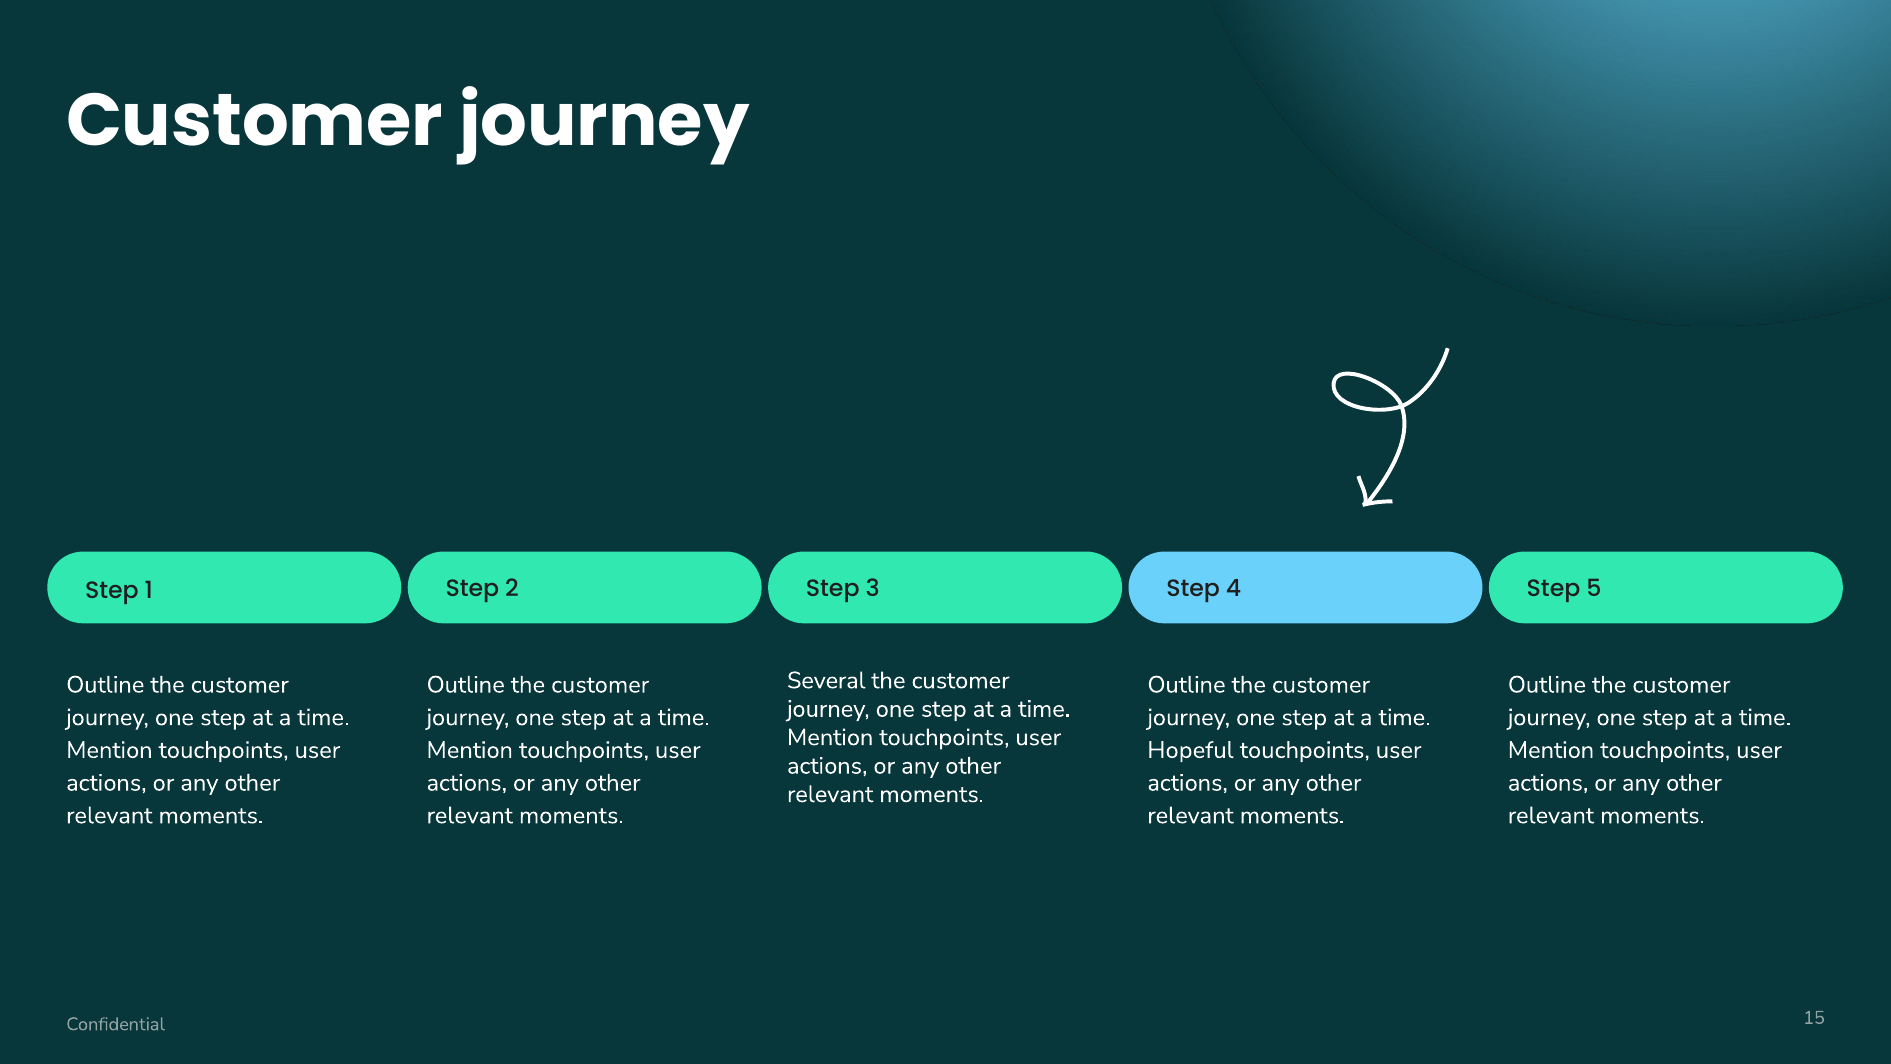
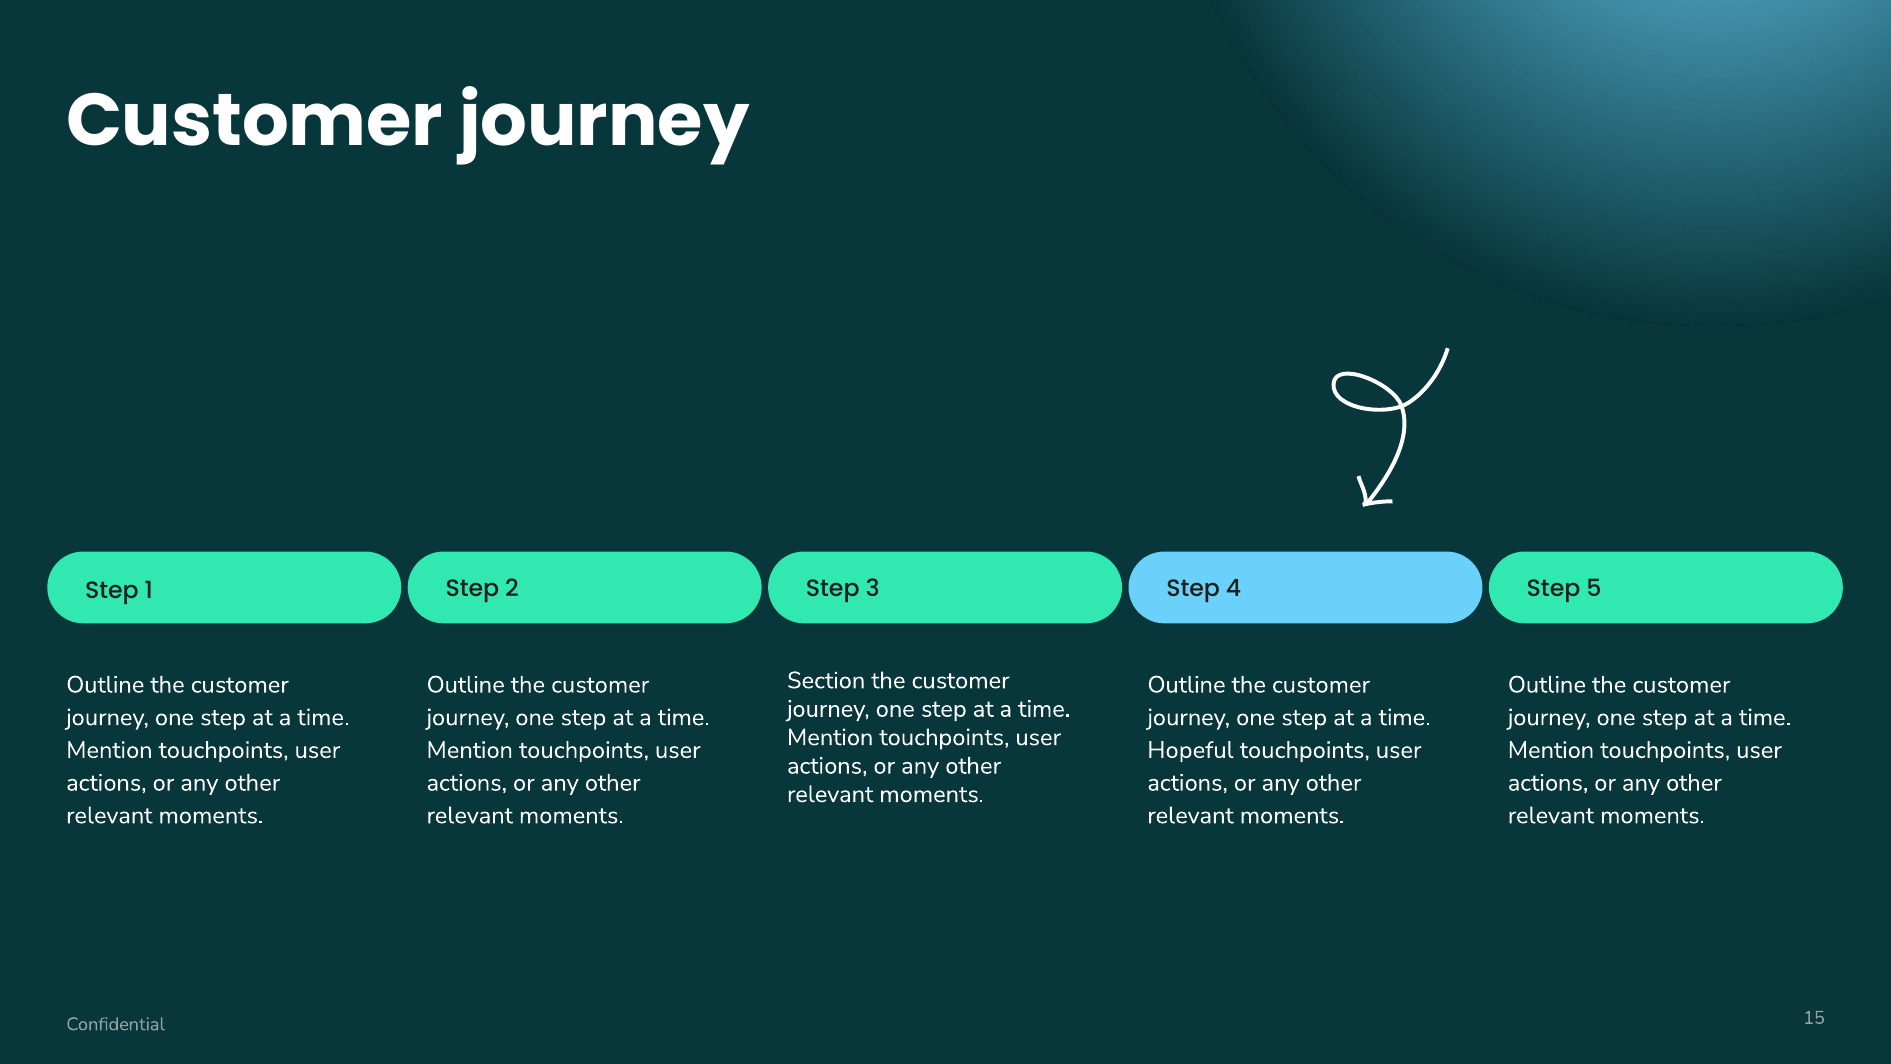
Several: Several -> Section
